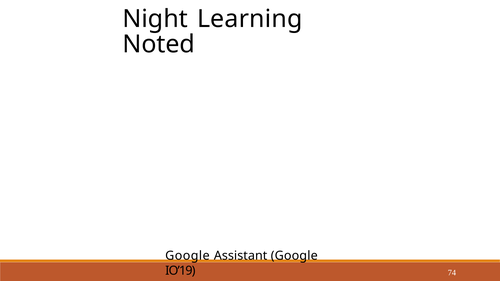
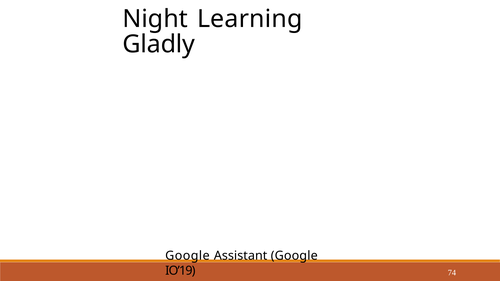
Noted: Noted -> Gladly
